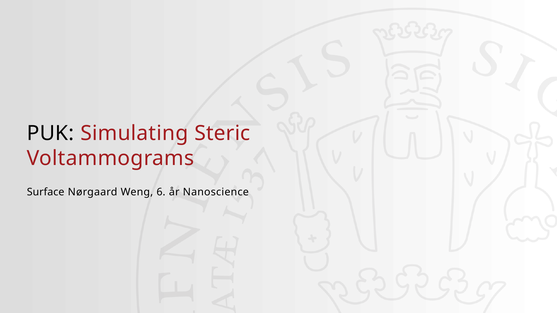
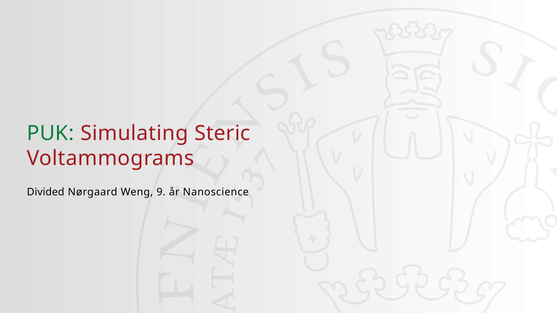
PUK colour: black -> green
Surface: Surface -> Divided
6: 6 -> 9
